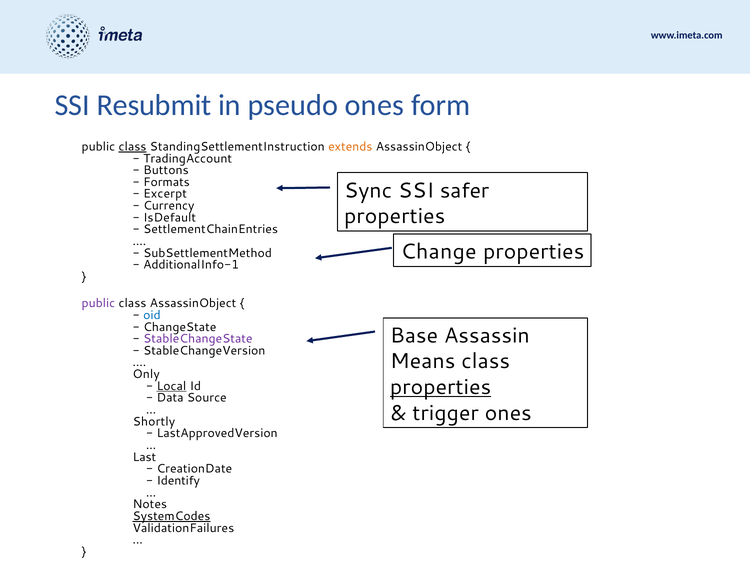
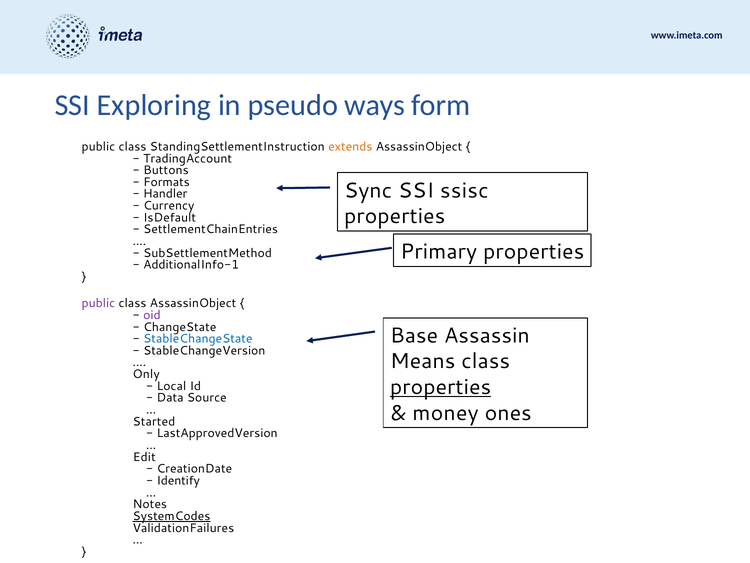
Resubmit: Resubmit -> Exploring
pseudo ones: ones -> ways
class at (133, 146) underline: present -> none
safer: safer -> ssisc
Excerpt: Excerpt -> Handler
Change: Change -> Primary
oid colour: blue -> purple
StableChangeState colour: purple -> blue
Local underline: present -> none
trigger: trigger -> money
Shortly: Shortly -> Started
Last: Last -> Edit
